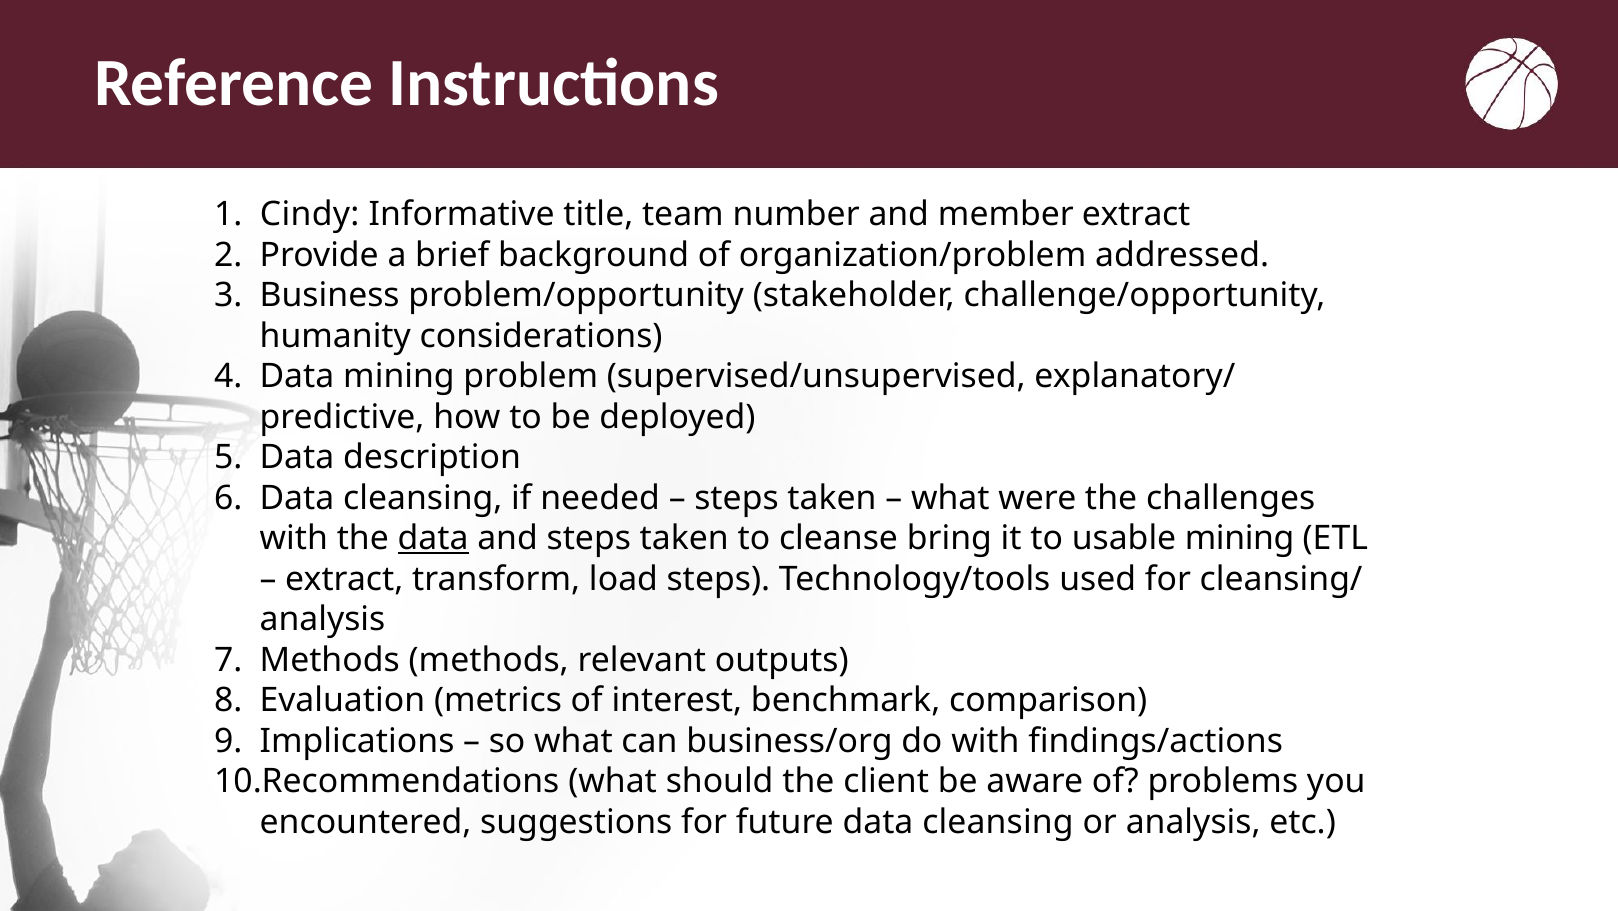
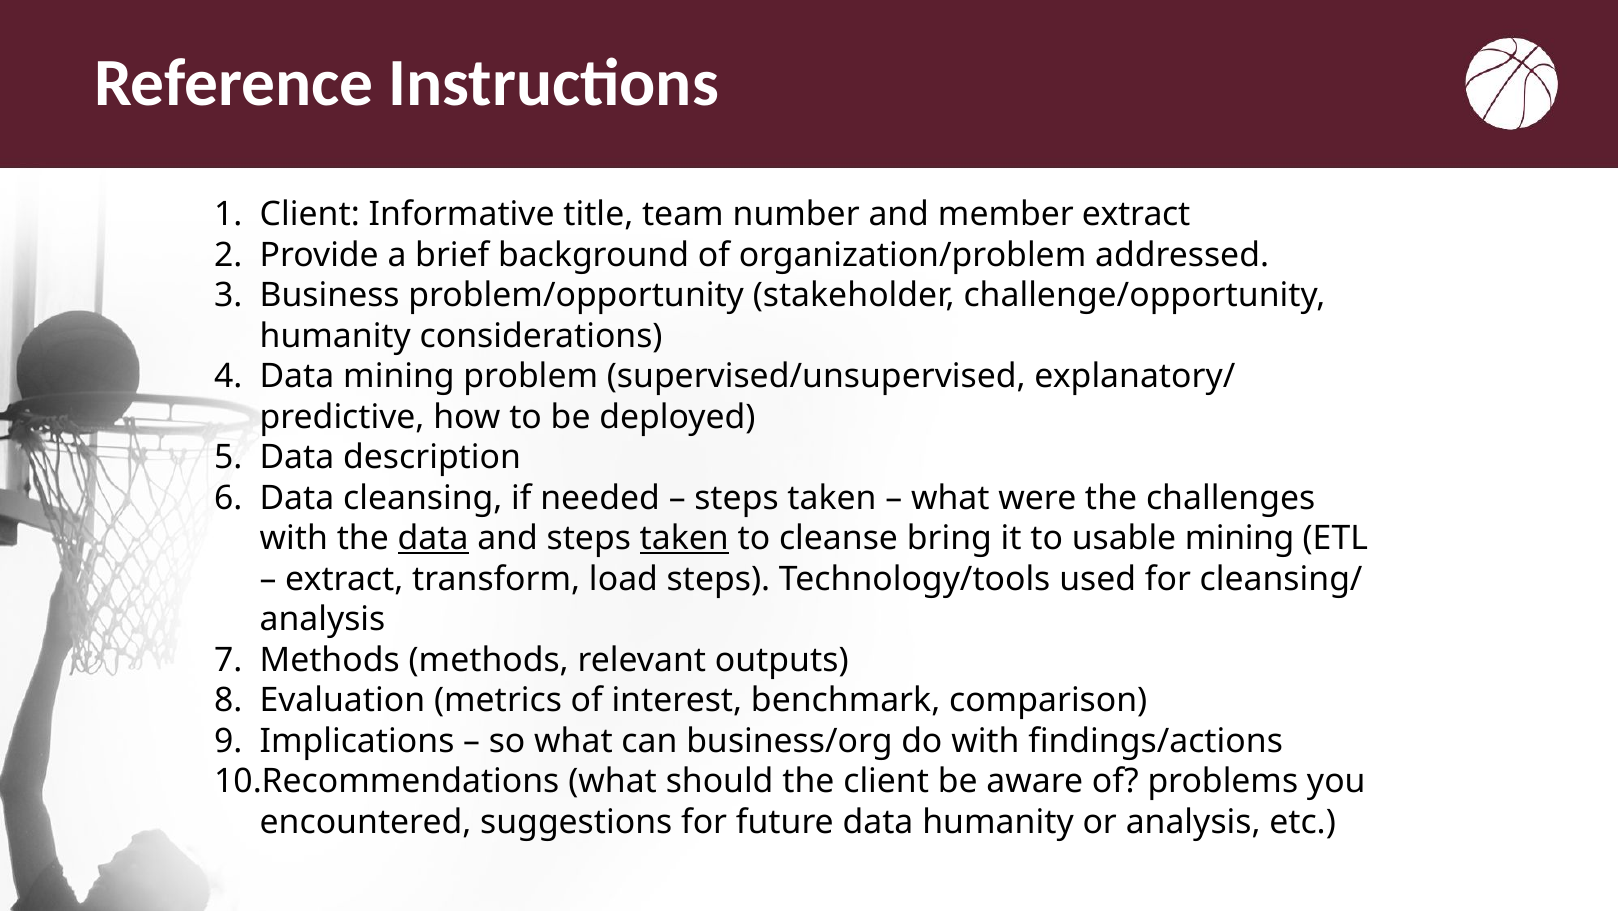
Cindy at (310, 214): Cindy -> Client
taken at (684, 538) underline: none -> present
future data cleansing: cleansing -> humanity
